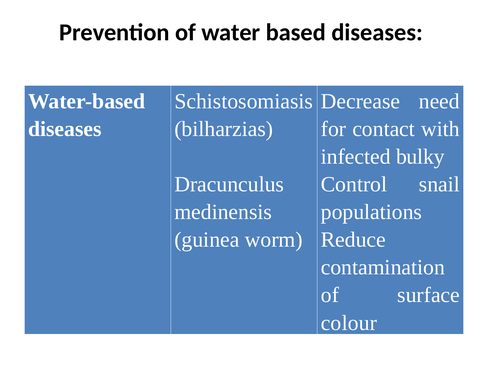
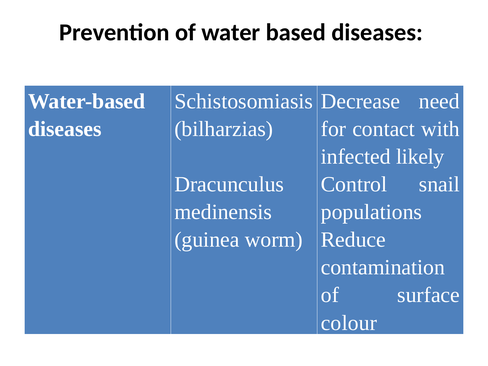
bulky: bulky -> likely
